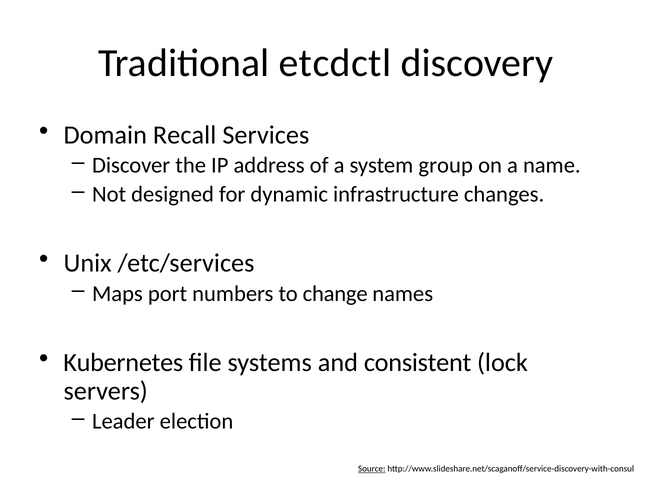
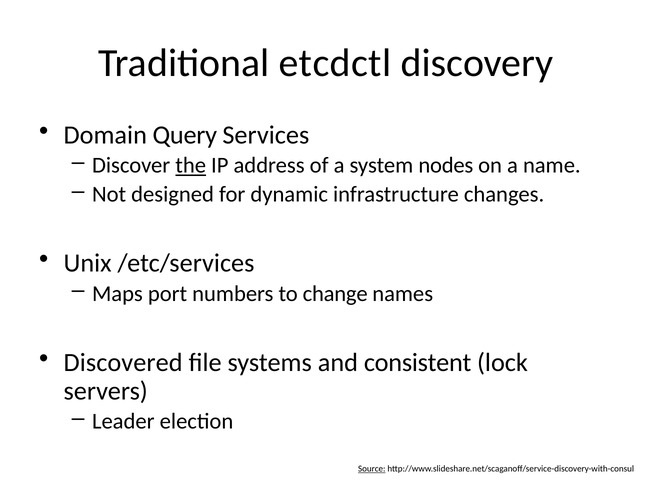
Recall: Recall -> Query
the underline: none -> present
group: group -> nodes
Kubernetes: Kubernetes -> Discovered
